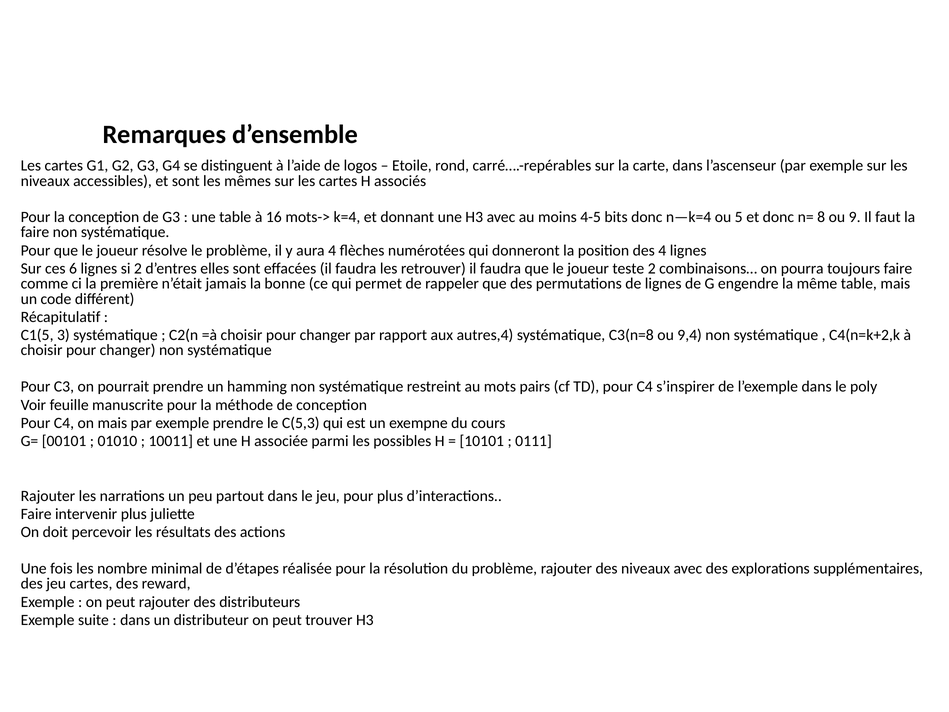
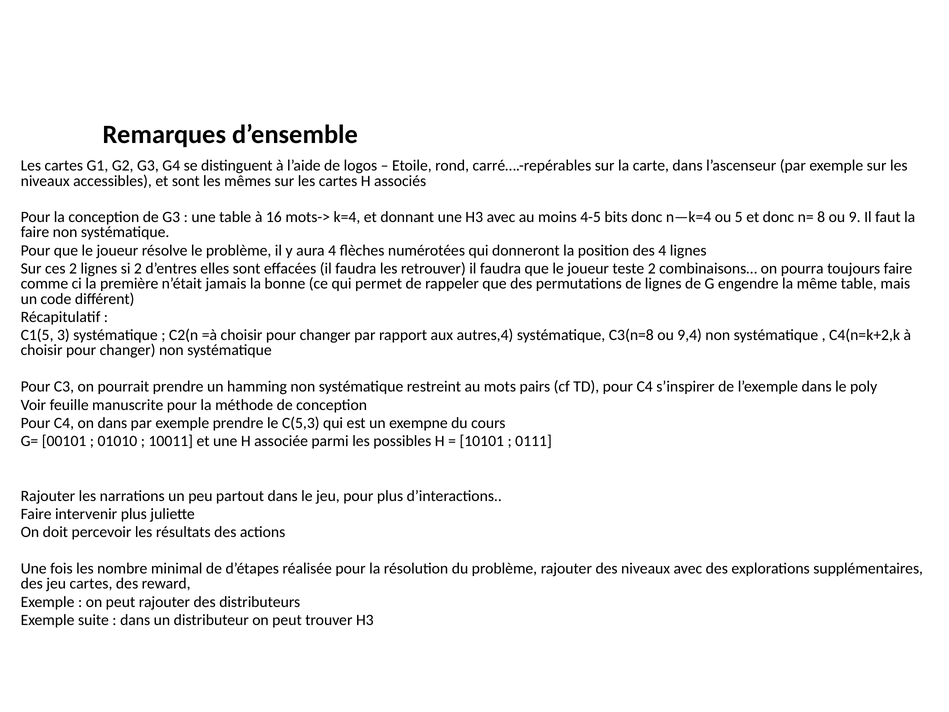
ces 6: 6 -> 2
on mais: mais -> dans
